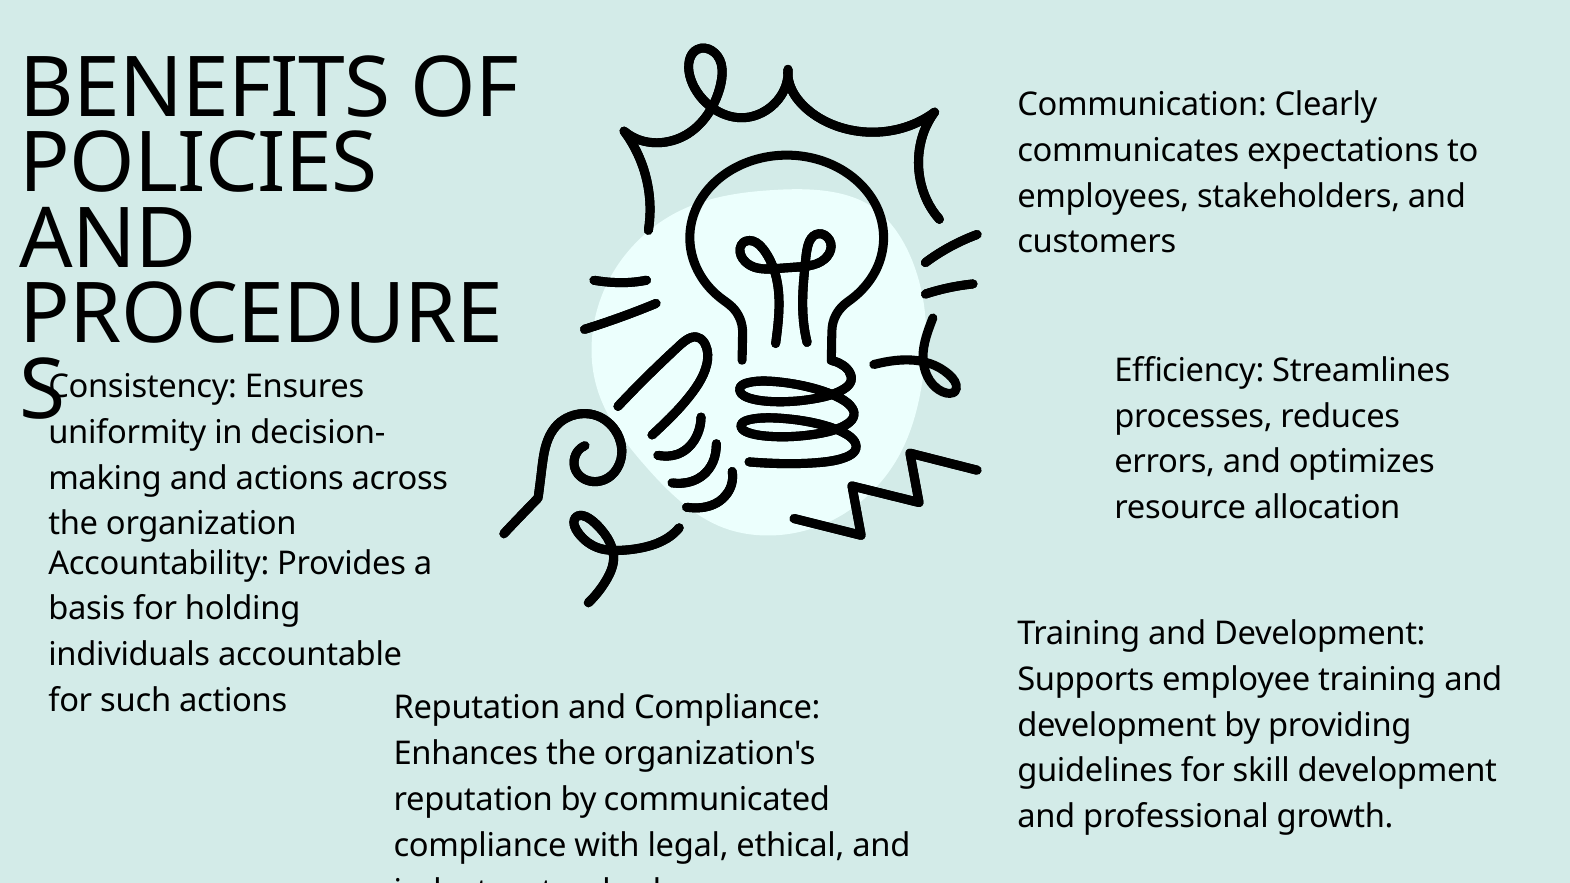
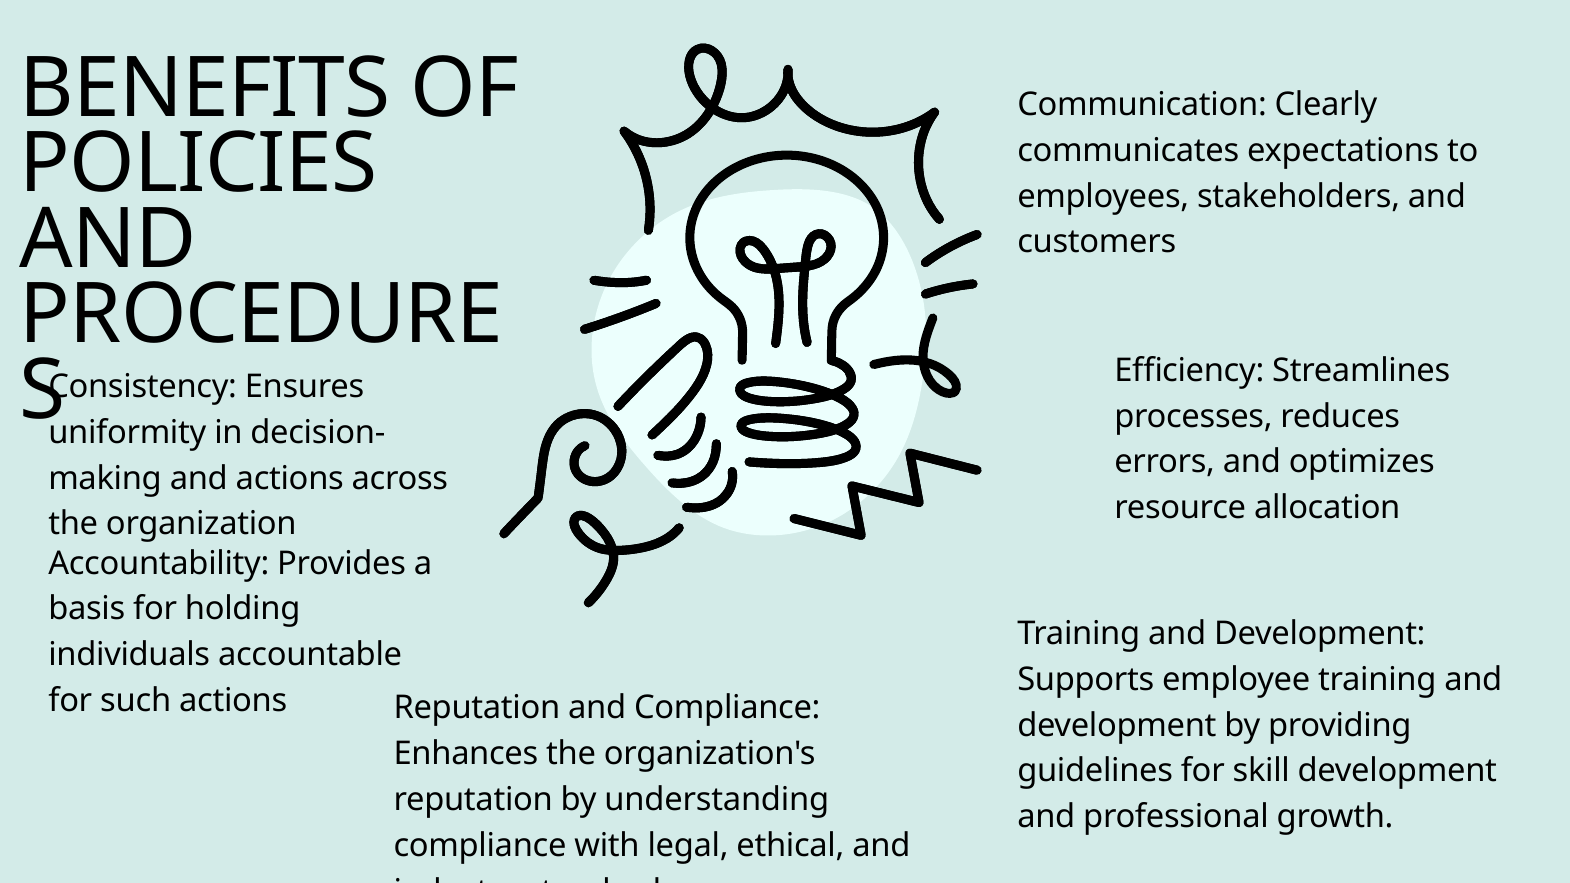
communicated: communicated -> understanding
